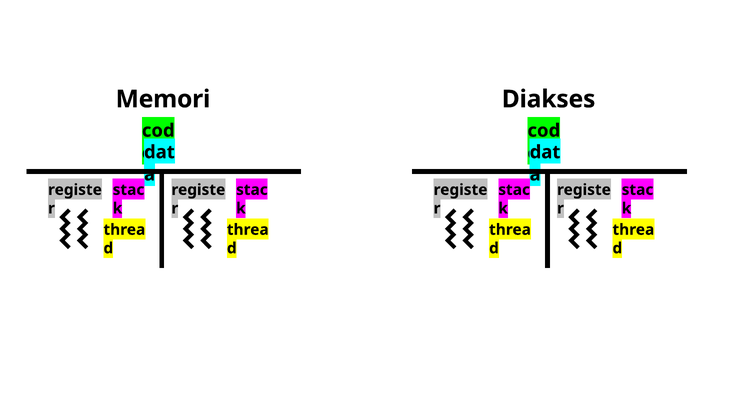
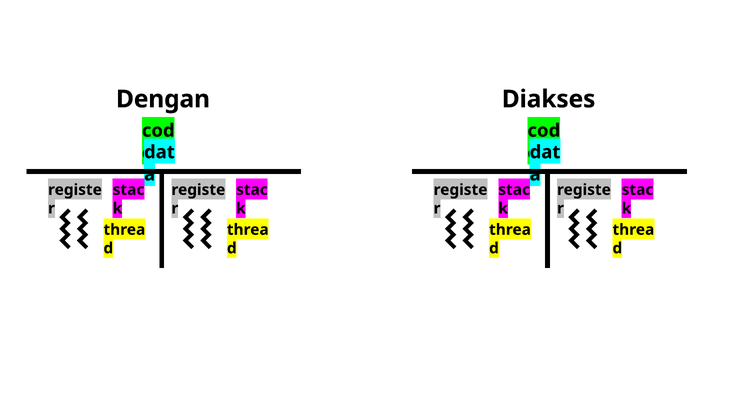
Memori: Memori -> Dengan
